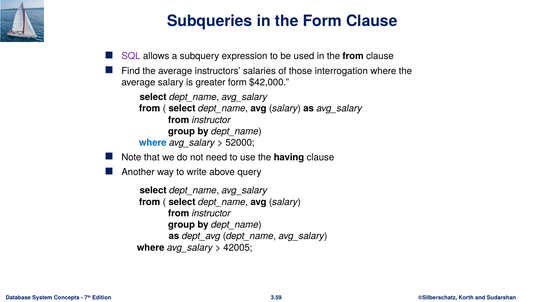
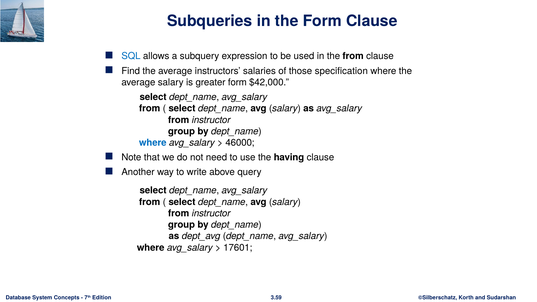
SQL colour: purple -> blue
interrogation: interrogation -> specification
52000: 52000 -> 46000
42005: 42005 -> 17601
